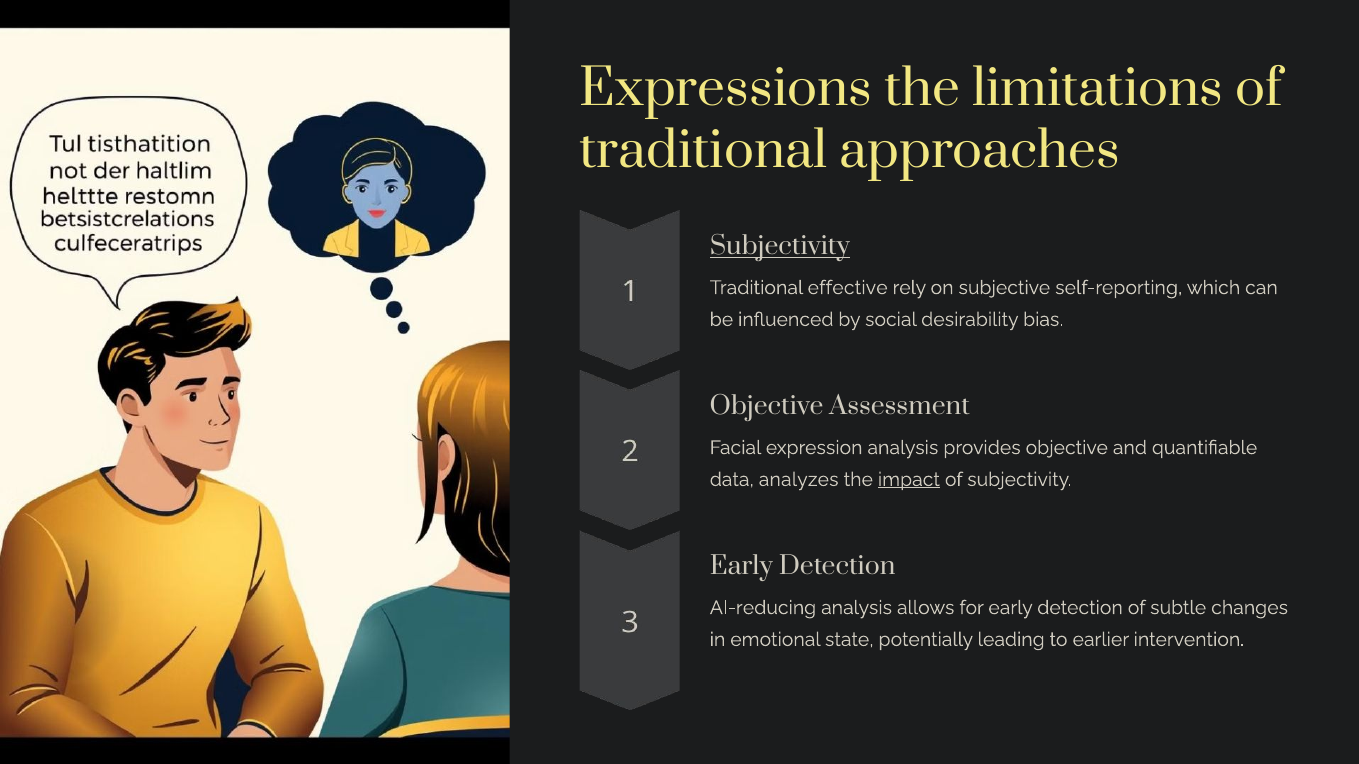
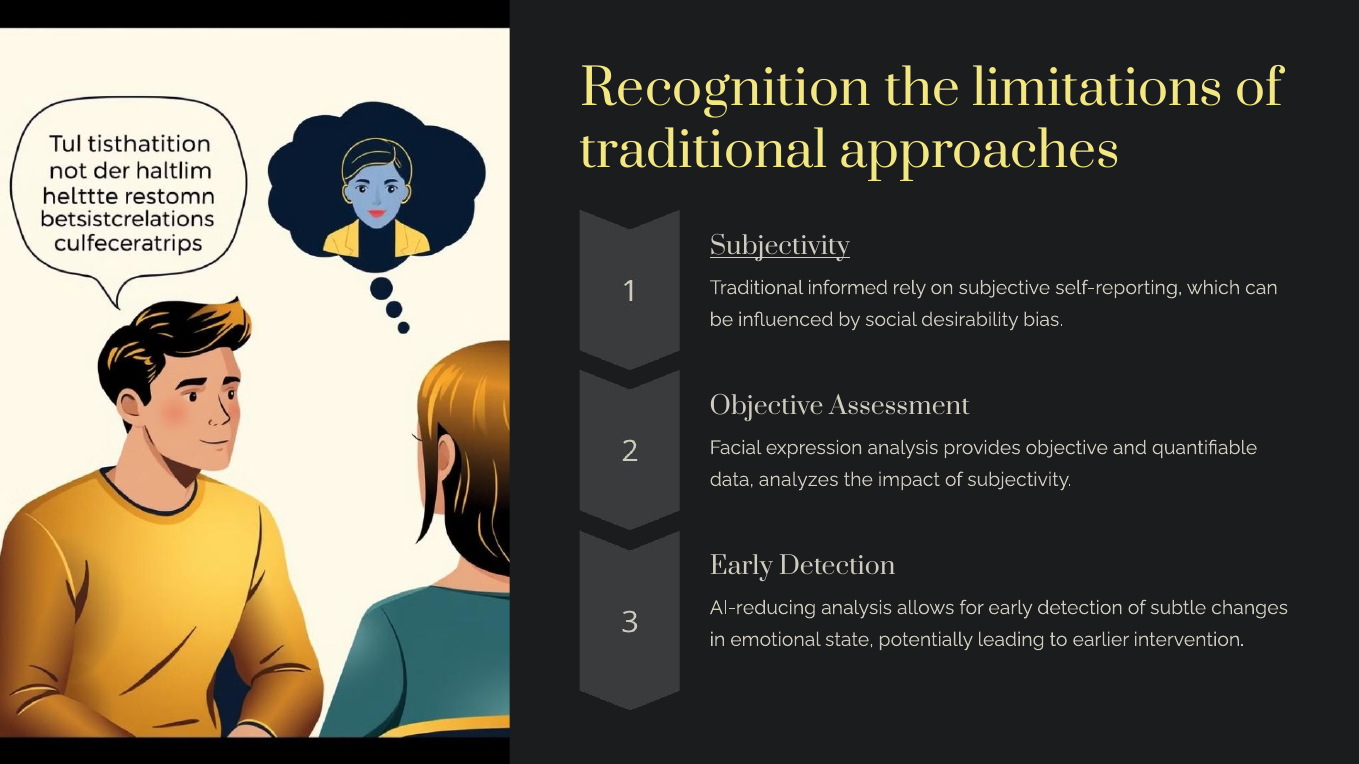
Expressions: Expressions -> Recognition
effective: effective -> informed
impact underline: present -> none
